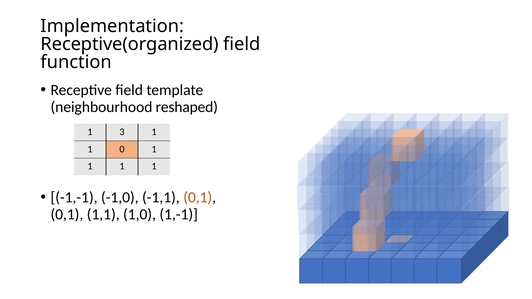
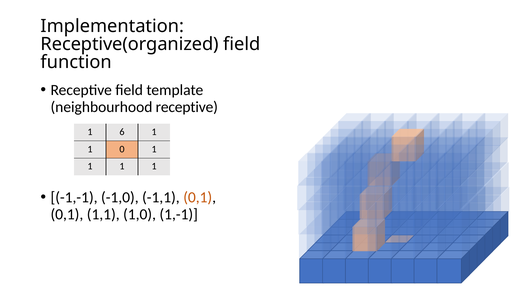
neighbourhood reshaped: reshaped -> receptive
3: 3 -> 6
